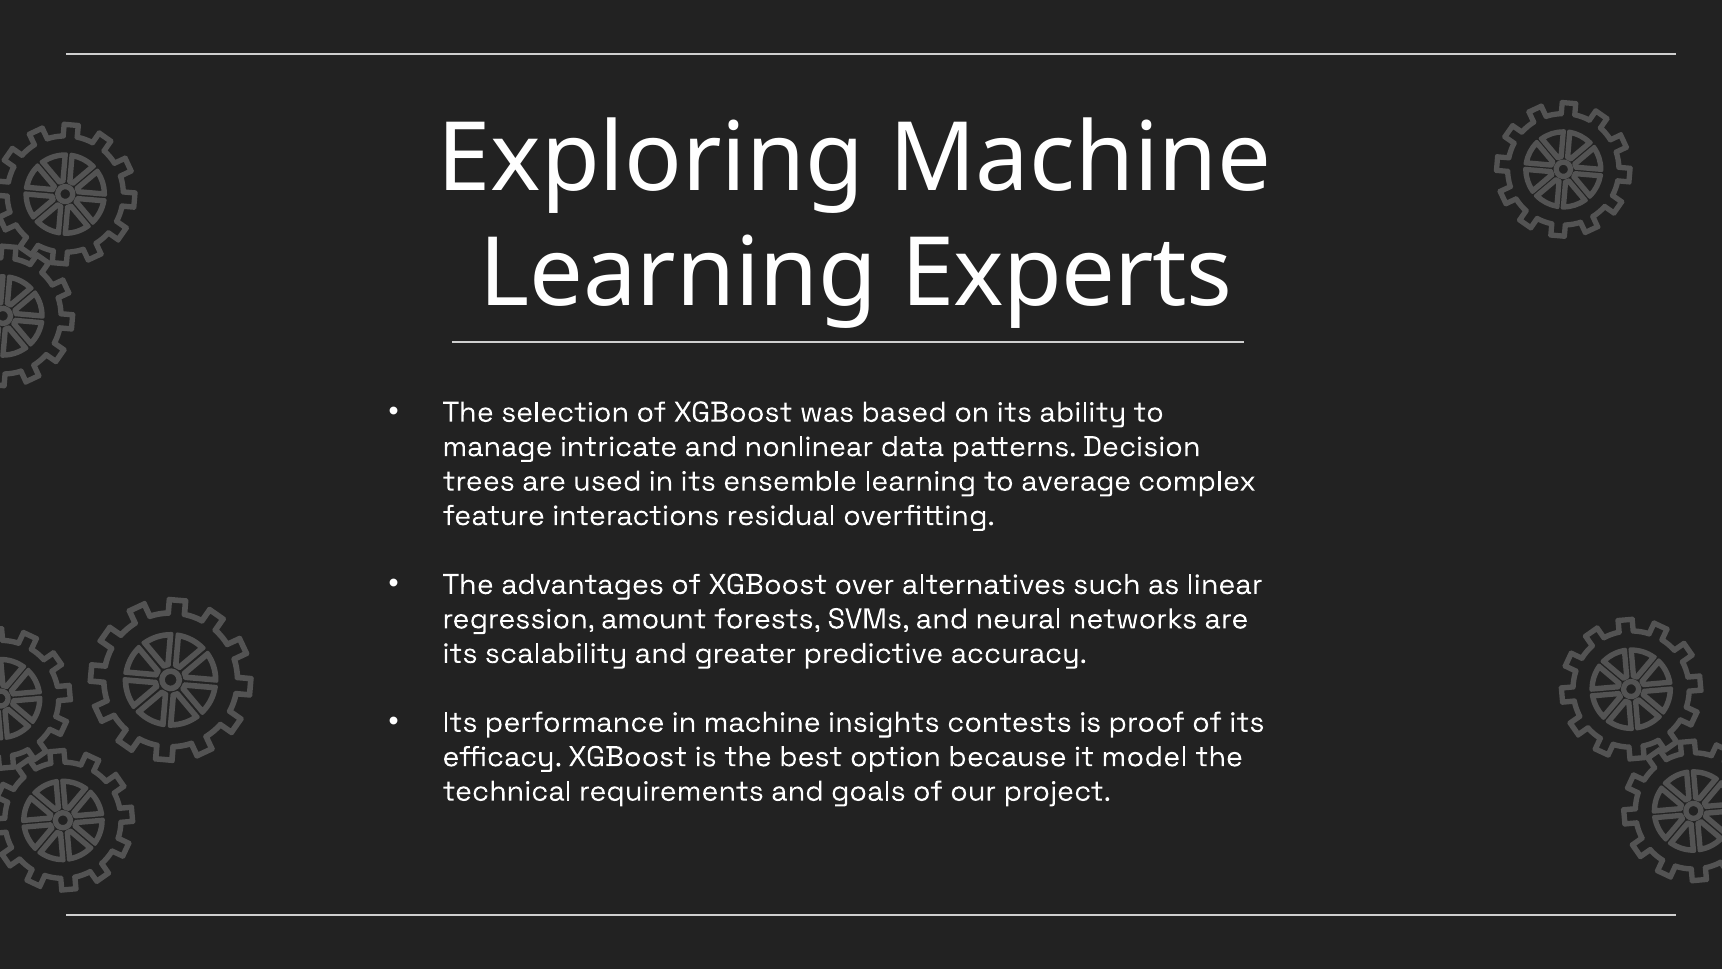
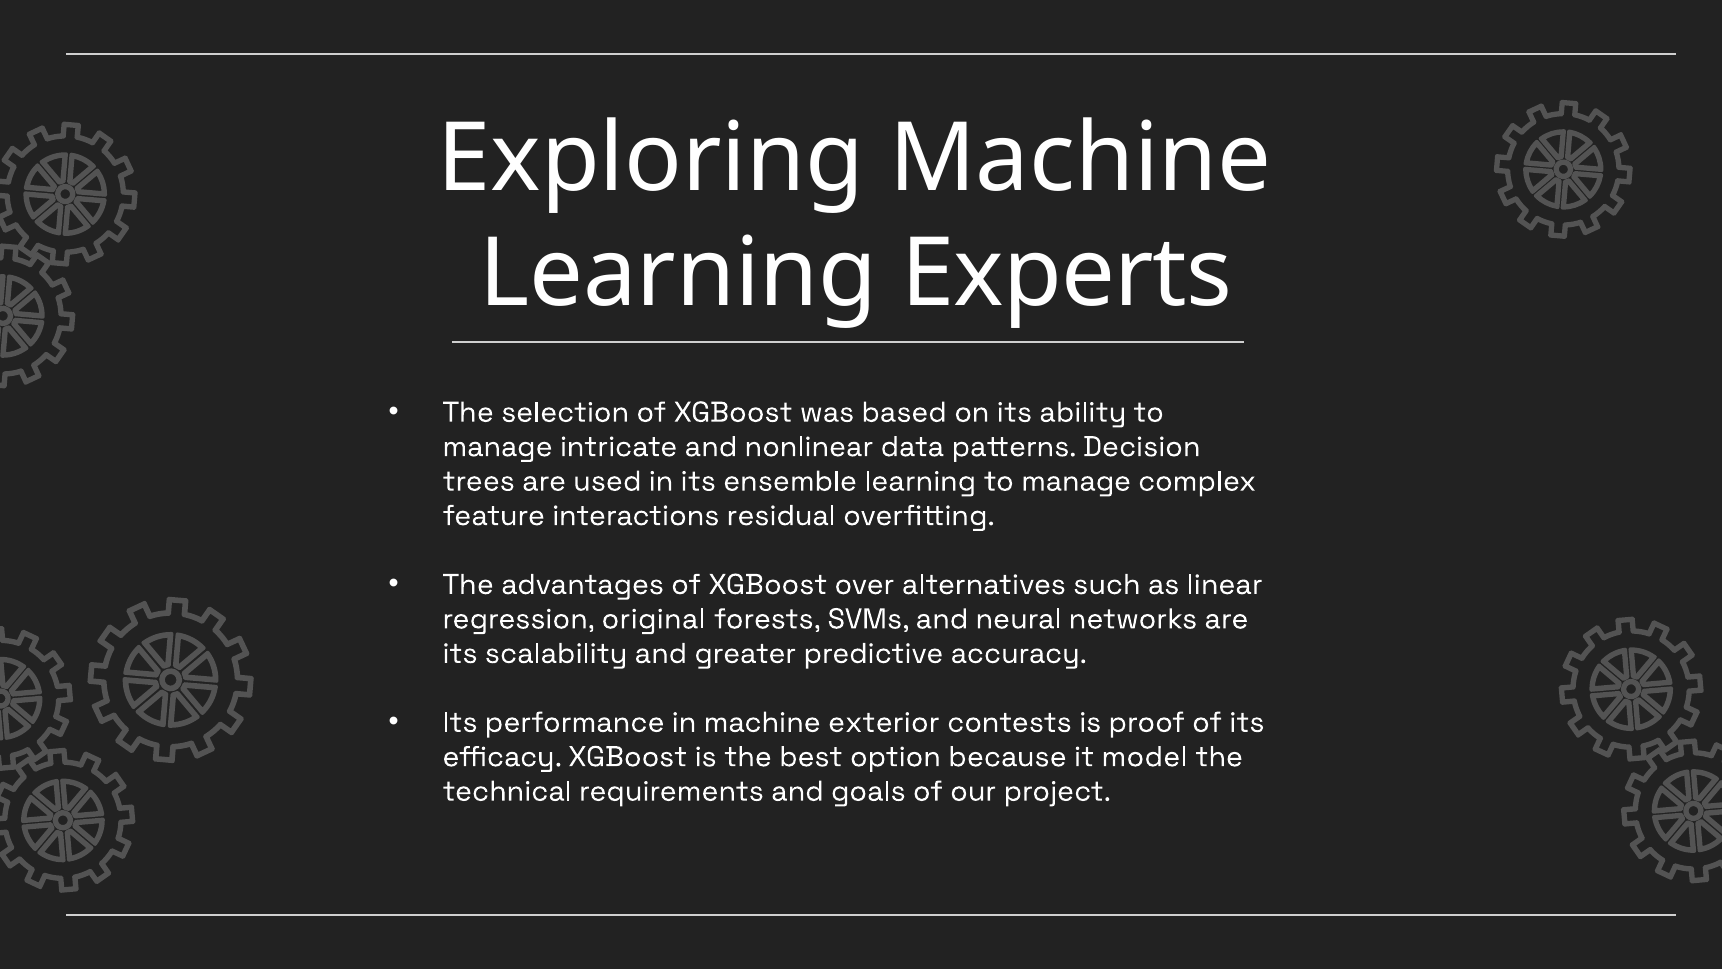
learning to average: average -> manage
amount: amount -> original
insights: insights -> exterior
